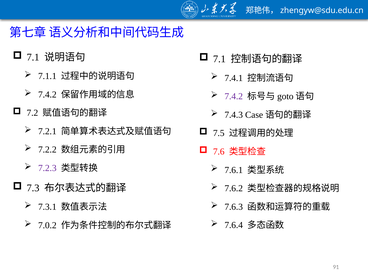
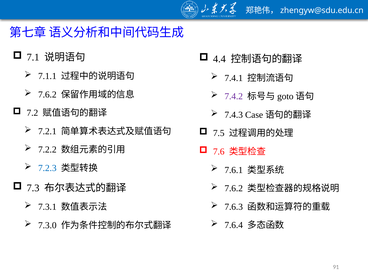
7.1 at (219, 59): 7.1 -> 4.4
7.4.2 at (47, 94): 7.4.2 -> 7.6.2
7.2.3 colour: purple -> blue
7.0.2: 7.0.2 -> 7.3.0
